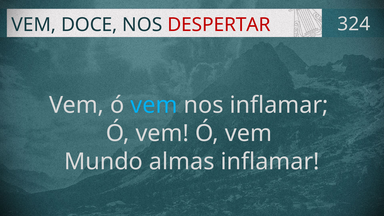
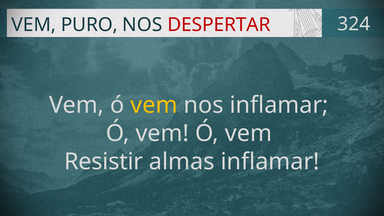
DOCE: DOCE -> PURO
vem at (154, 105) colour: light blue -> yellow
Mundo: Mundo -> Resistir
